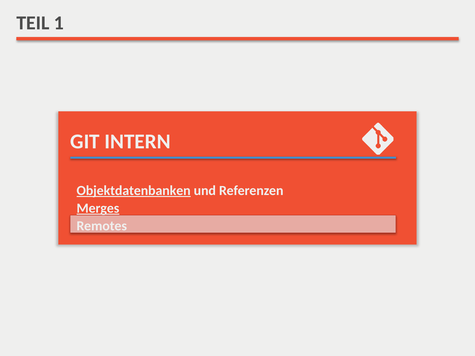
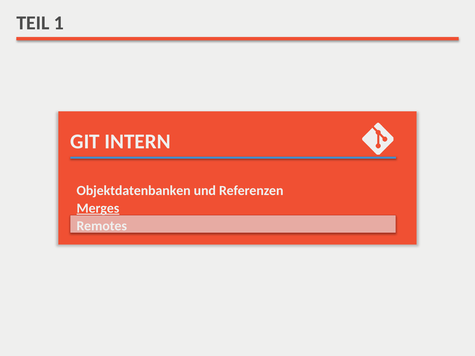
Objektdatenbanken underline: present -> none
